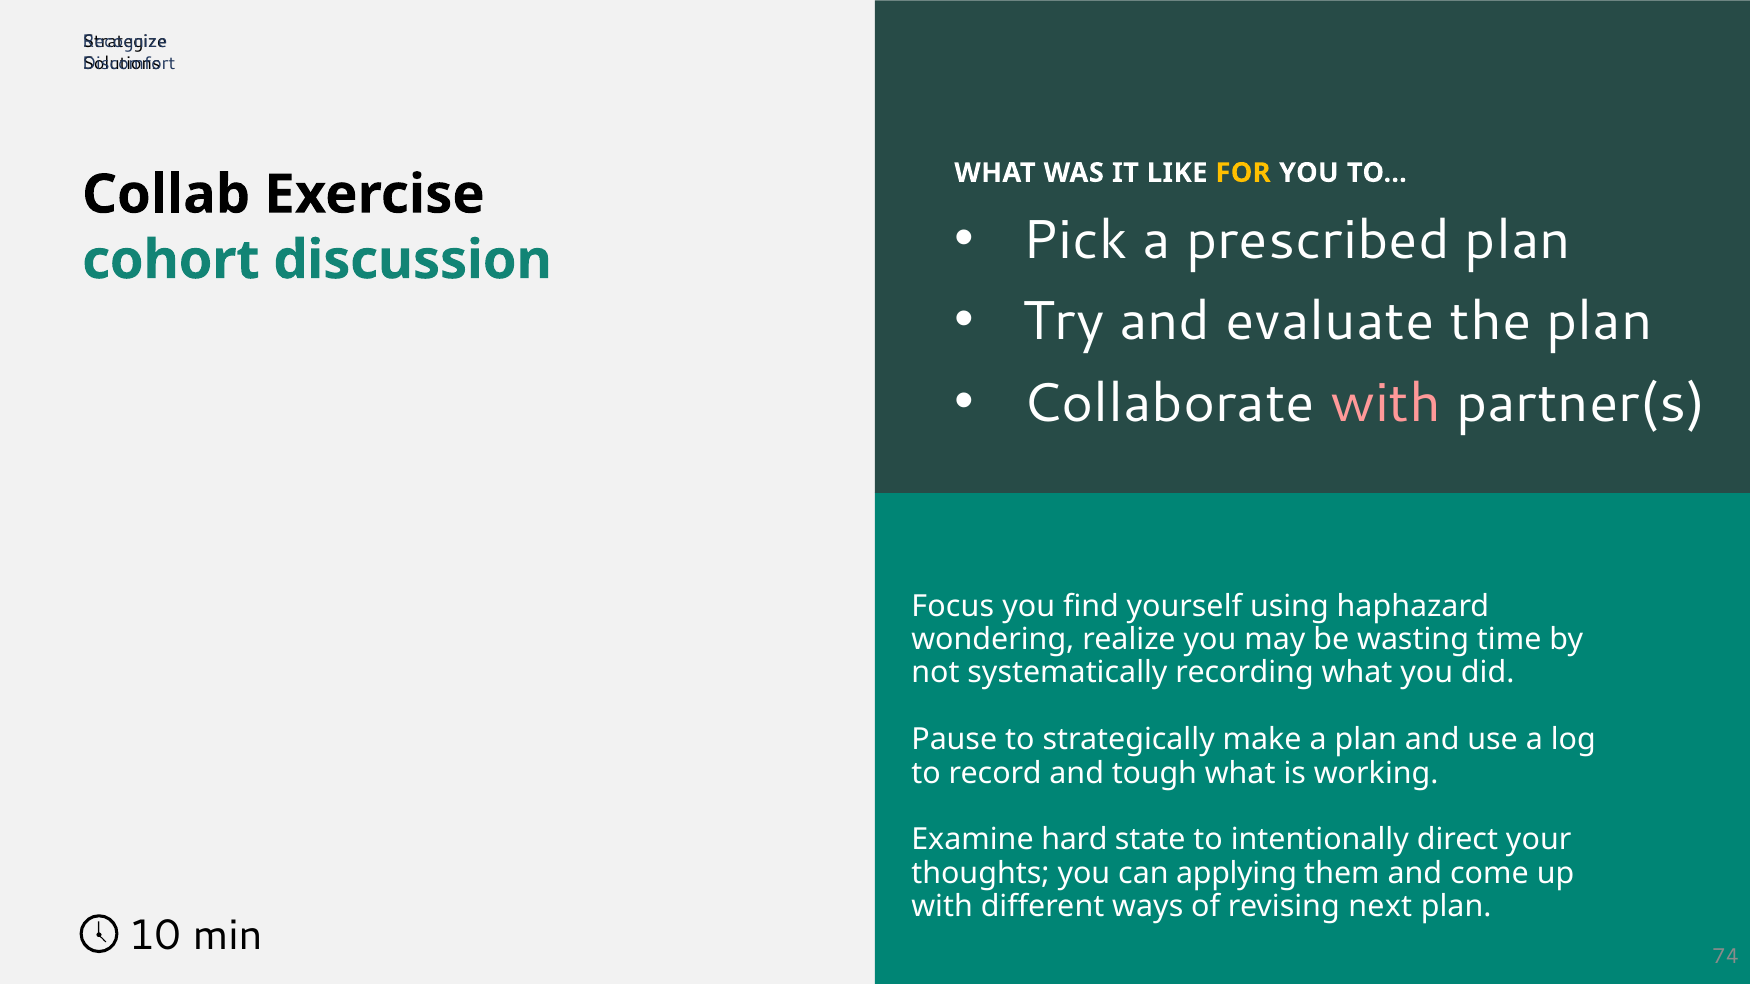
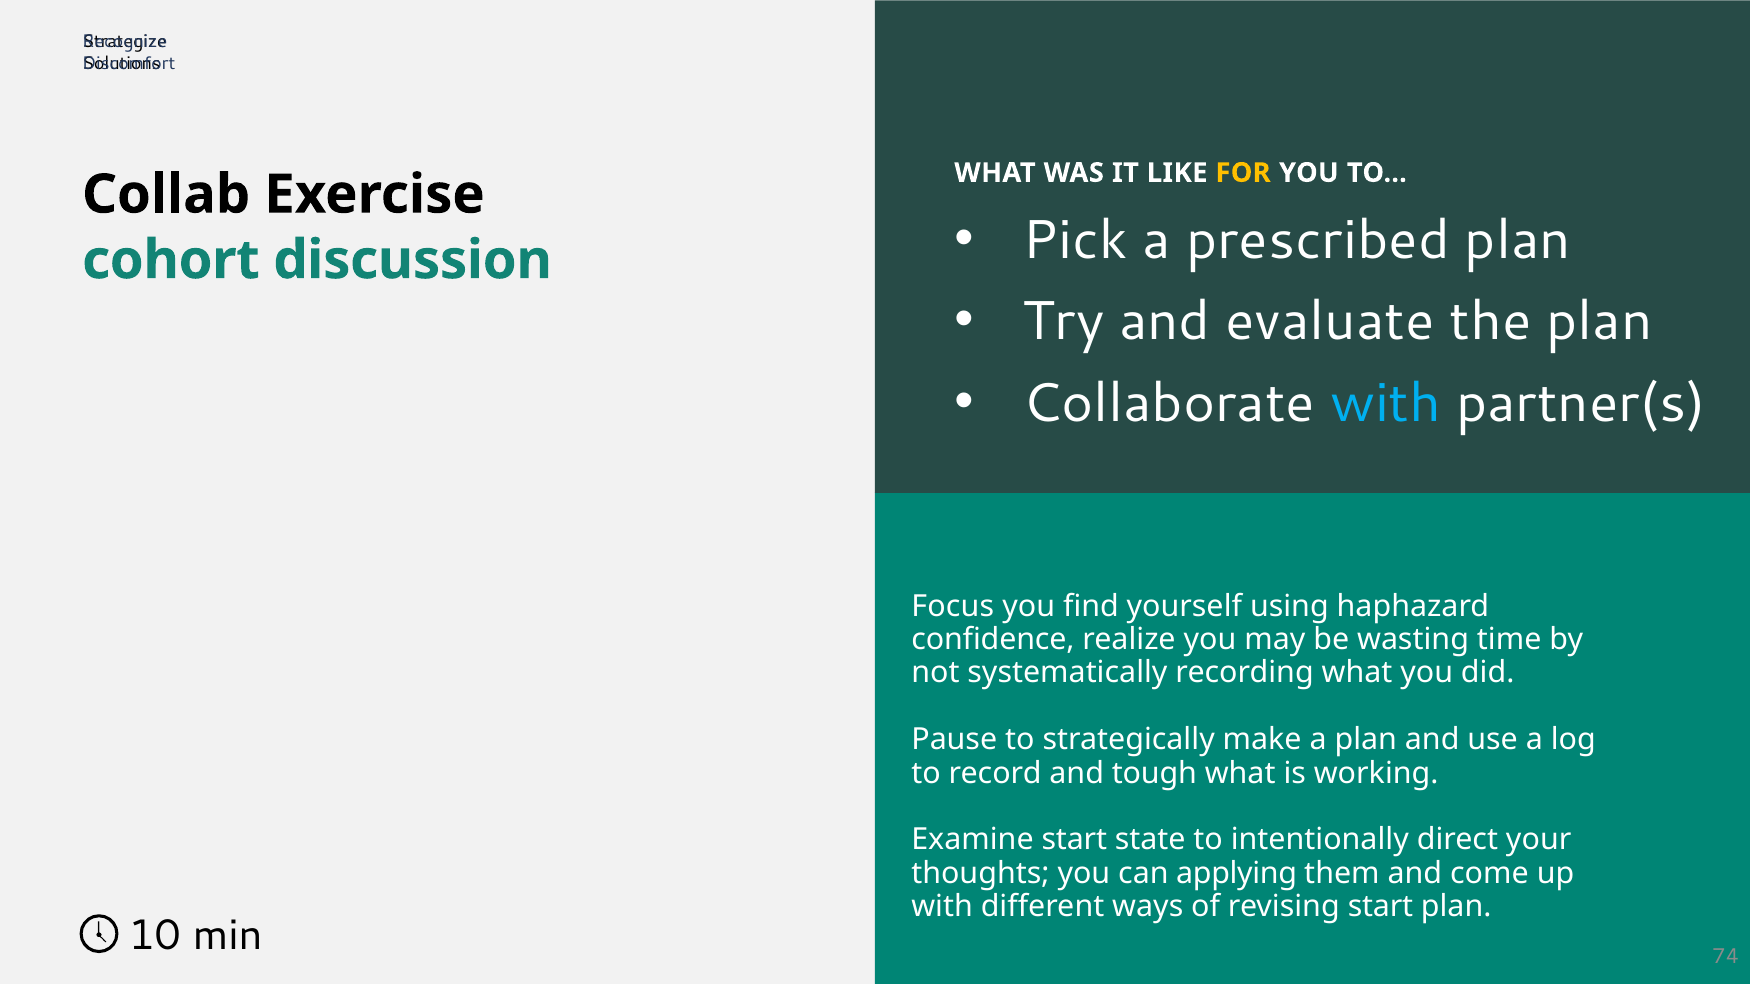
with at (1386, 404) colour: pink -> light blue
wondering: wondering -> confidence
Examine hard: hard -> start
revising next: next -> start
